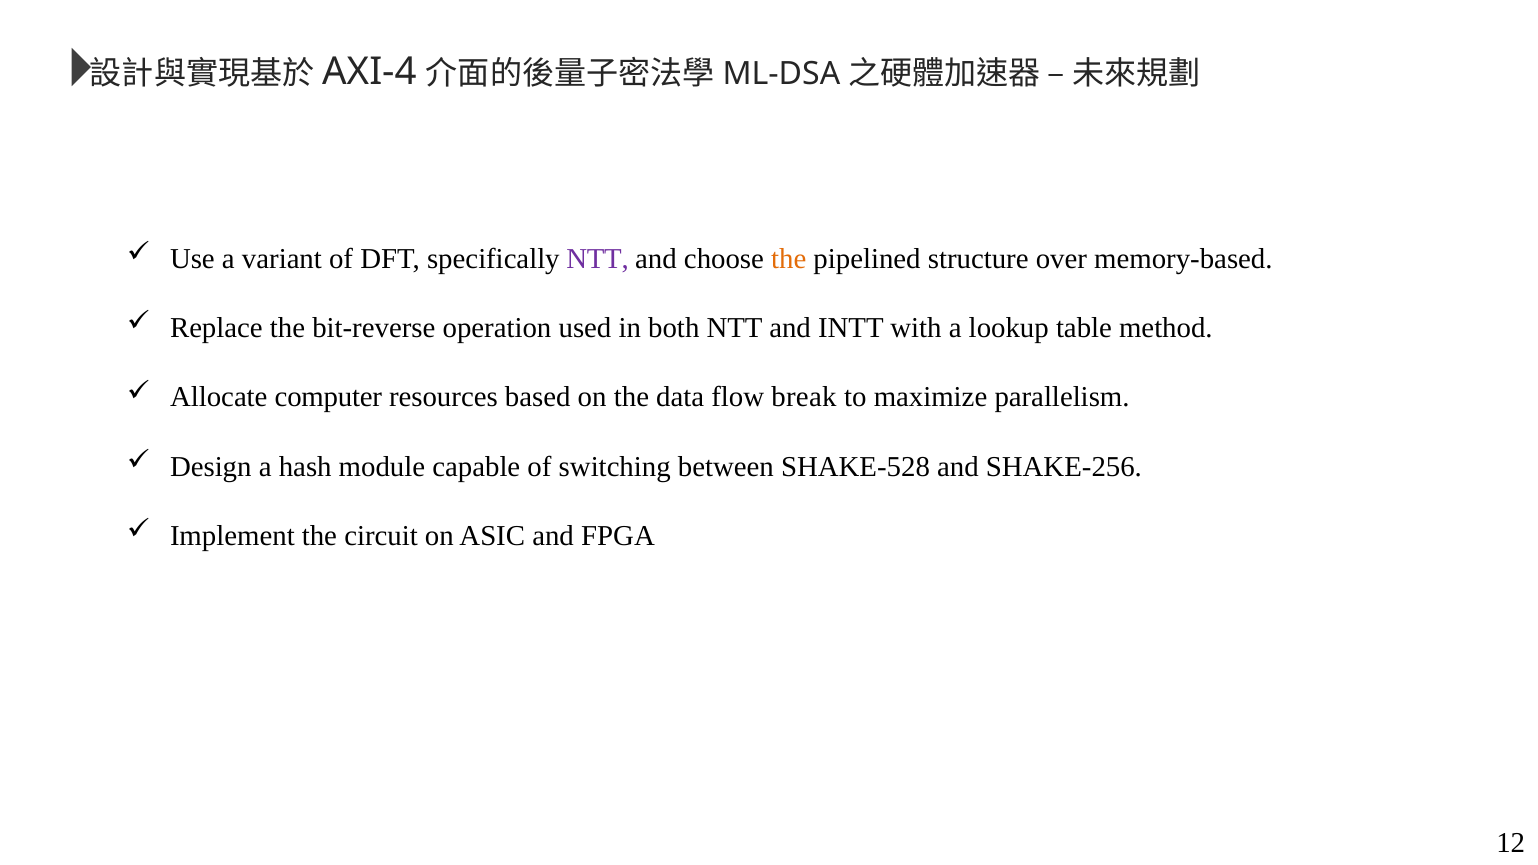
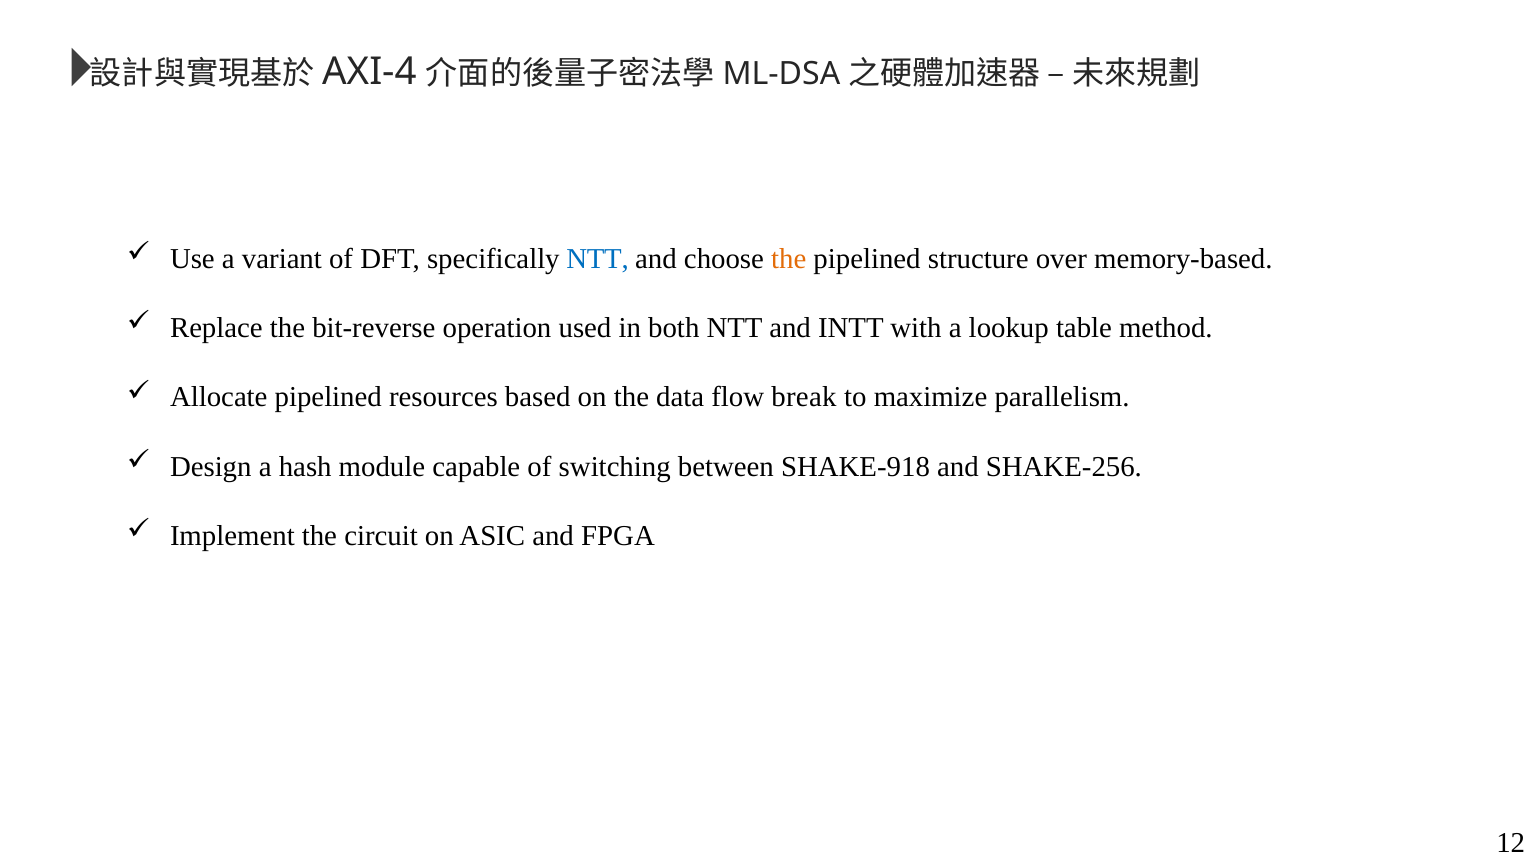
NTT at (598, 259) colour: purple -> blue
Allocate computer: computer -> pipelined
SHAKE-528: SHAKE-528 -> SHAKE-918
